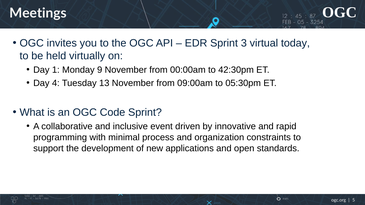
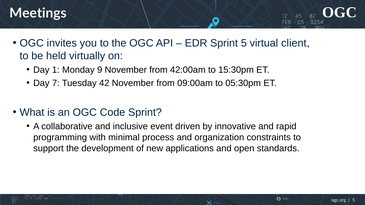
Sprint 3: 3 -> 5
today: today -> client
00:00am: 00:00am -> 42:00am
42:30pm: 42:30pm -> 15:30pm
4: 4 -> 7
13: 13 -> 42
